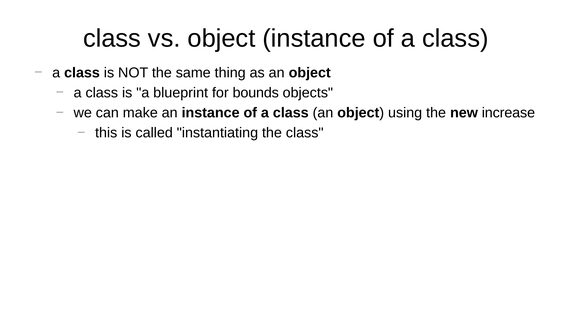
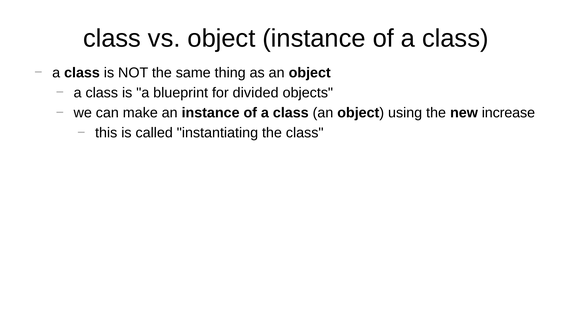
bounds: bounds -> divided
